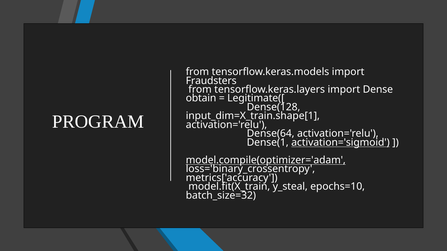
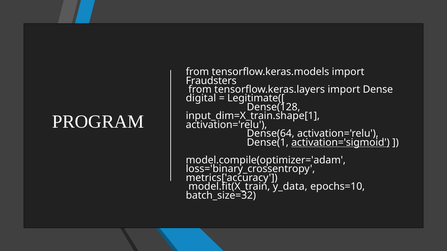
obtain: obtain -> digital
model.compile(optimizer='adam underline: present -> none
y_steal: y_steal -> y_data
